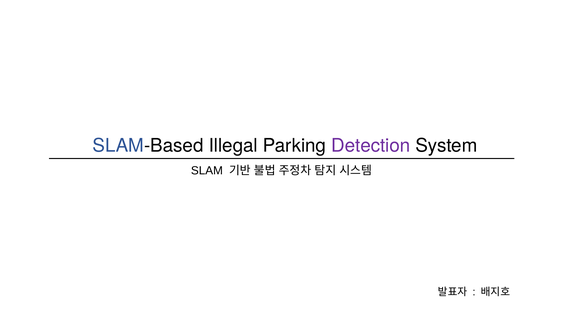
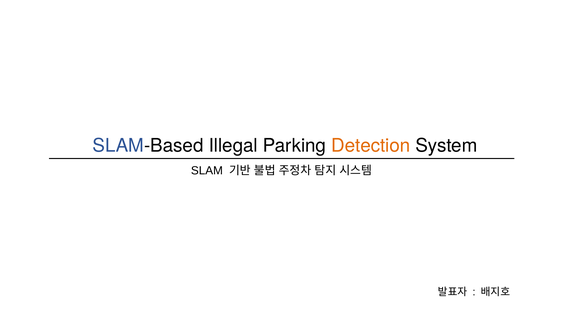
Detection colour: purple -> orange
